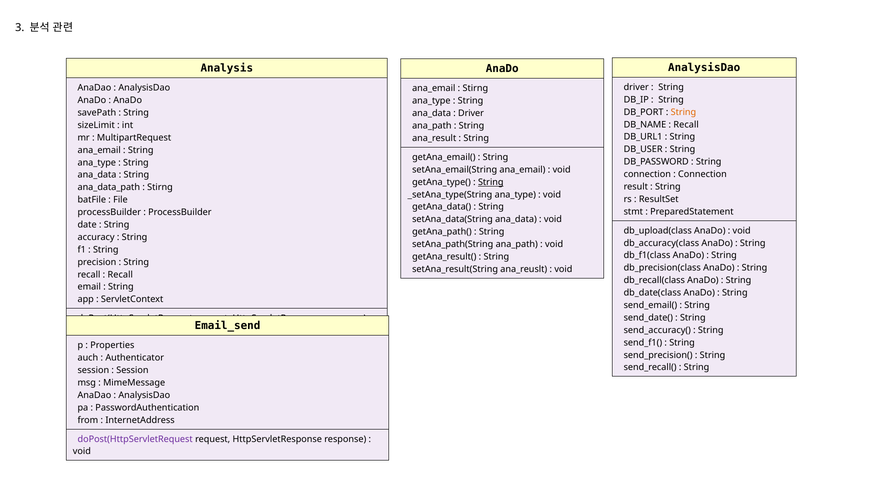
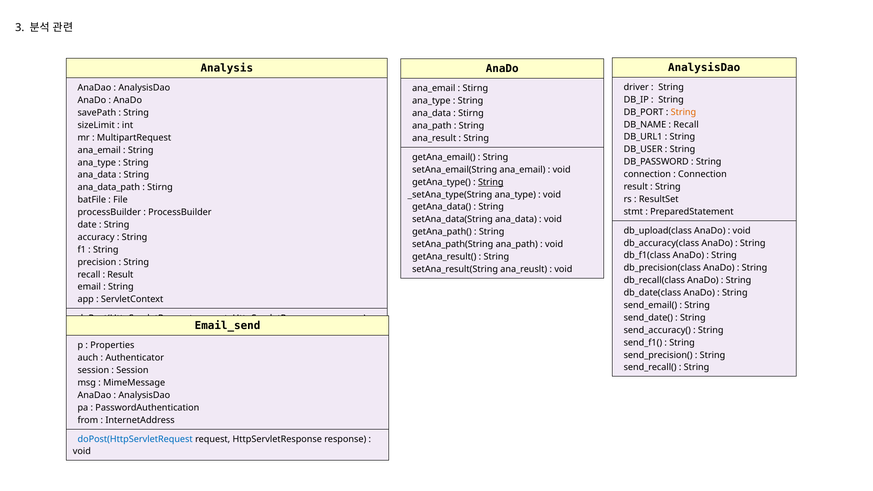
Driver at (471, 113): Driver -> Stirng
Recall at (120, 275): Recall -> Result
doPost(HttpServletRequest at (135, 439) colour: purple -> blue
